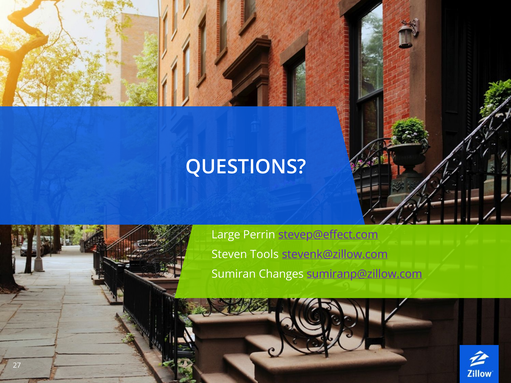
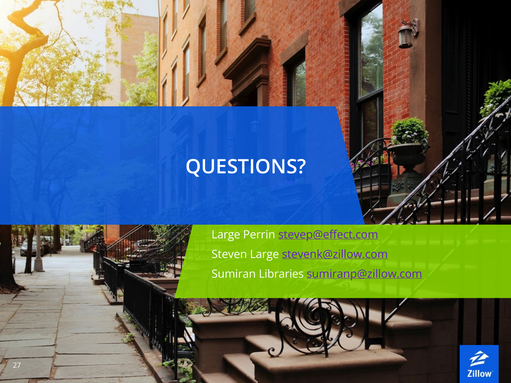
Steven Tools: Tools -> Large
Changes: Changes -> Libraries
